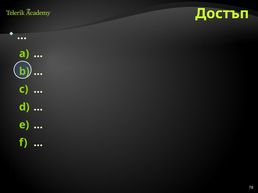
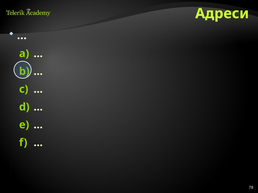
Достъп: Достъп -> Адреси
